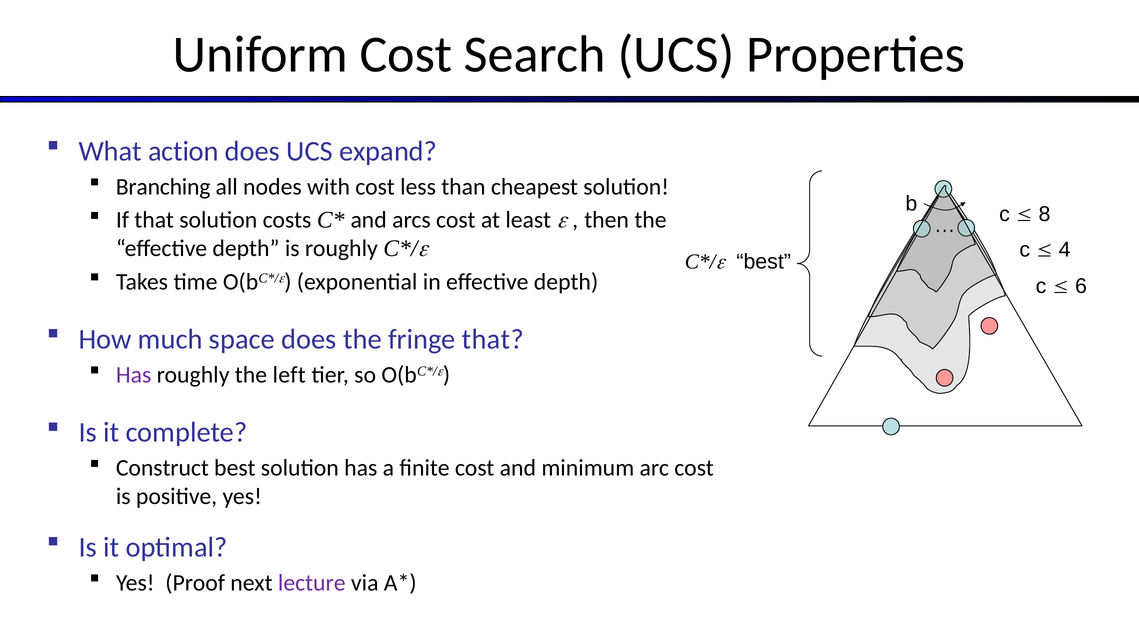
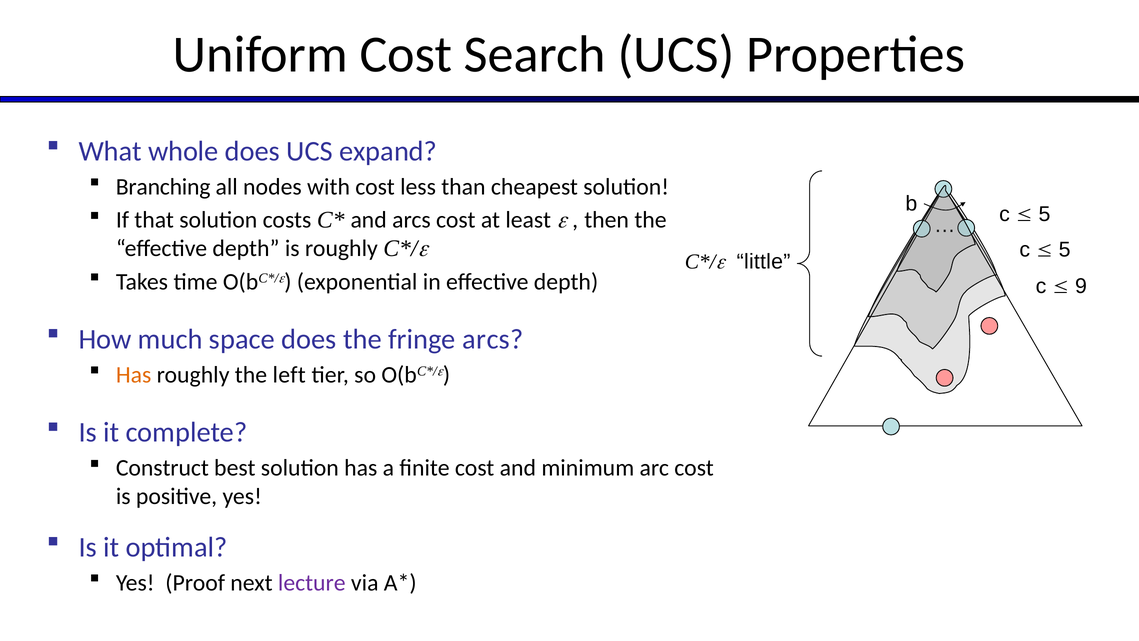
action: action -> whole
8 at (1044, 214): 8 -> 5
4 at (1065, 249): 4 -> 5
best at (764, 262): best -> little
6: 6 -> 9
fringe that: that -> arcs
Has at (134, 375) colour: purple -> orange
